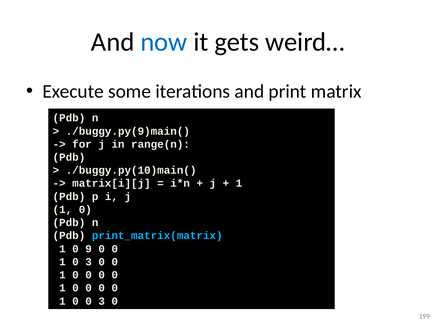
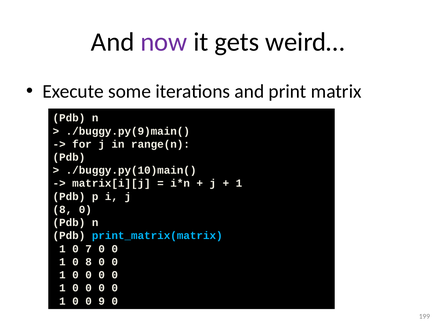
now colour: blue -> purple
1 at (62, 210): 1 -> 8
9: 9 -> 7
1 0 3: 3 -> 8
0 0 3: 3 -> 9
